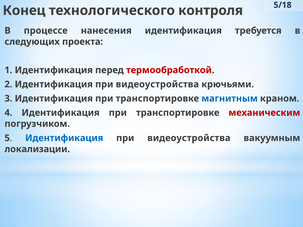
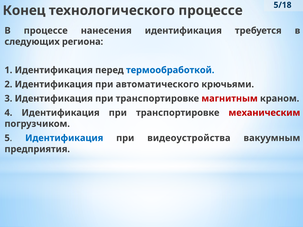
технологического контроля: контроля -> процессе
проекта: проекта -> региона
термообработкой colour: red -> blue
2 Идентификация при видеоустройства: видеоустройства -> автоматического
магнитным colour: blue -> red
локализации: локализации -> предприятия
